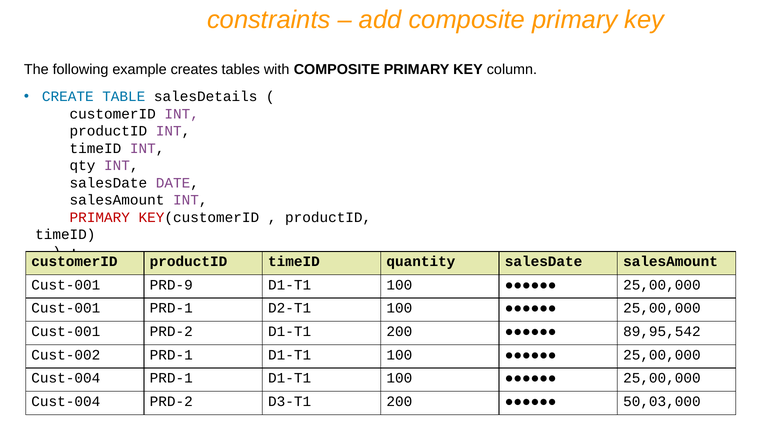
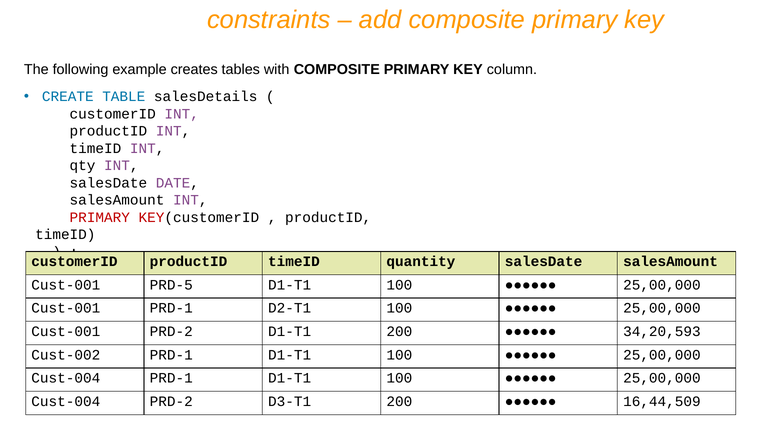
PRD-9: PRD-9 -> PRD-5
89,95,542: 89,95,542 -> 34,20,593
50,03,000: 50,03,000 -> 16,44,509
